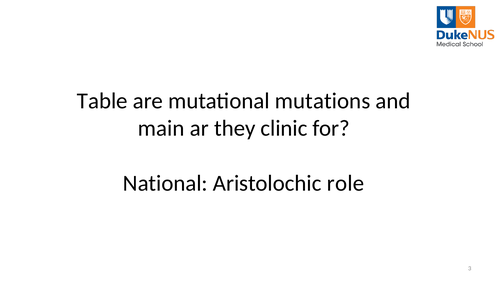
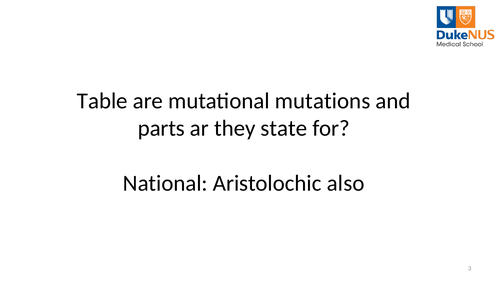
main: main -> parts
clinic: clinic -> state
role: role -> also
